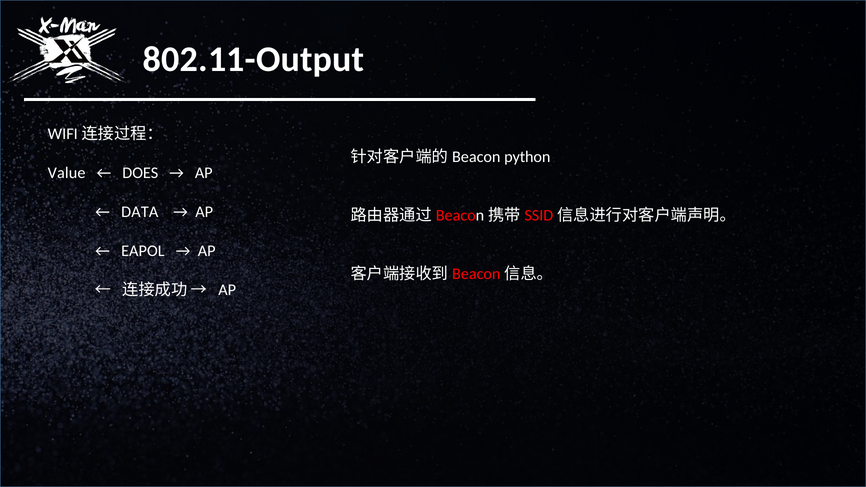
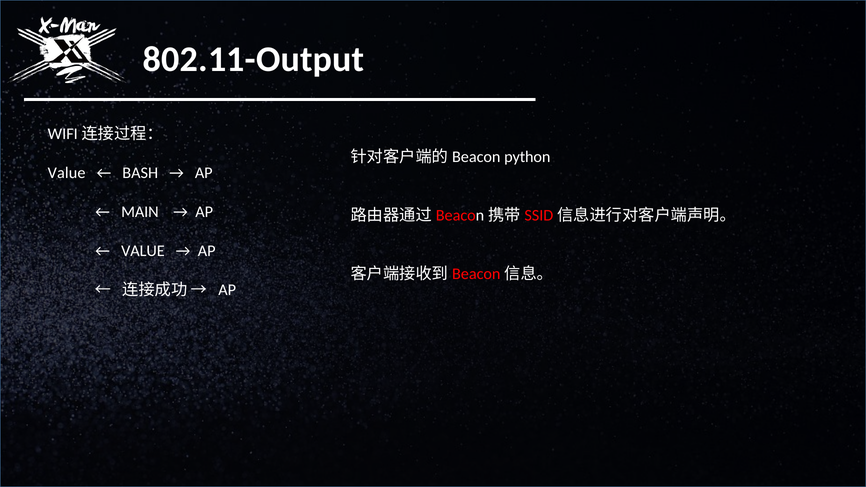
DOES: DOES -> BASH
DATA: DATA -> MAIN
EAPOL at (143, 251): EAPOL -> VALUE
